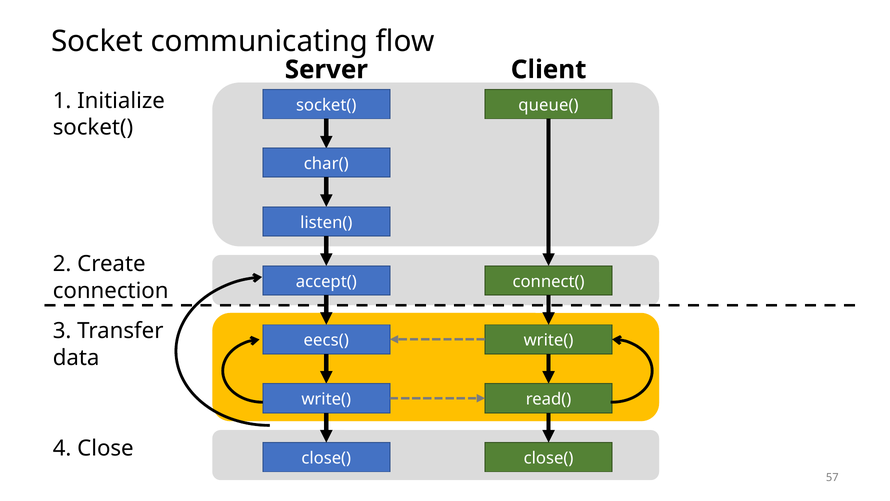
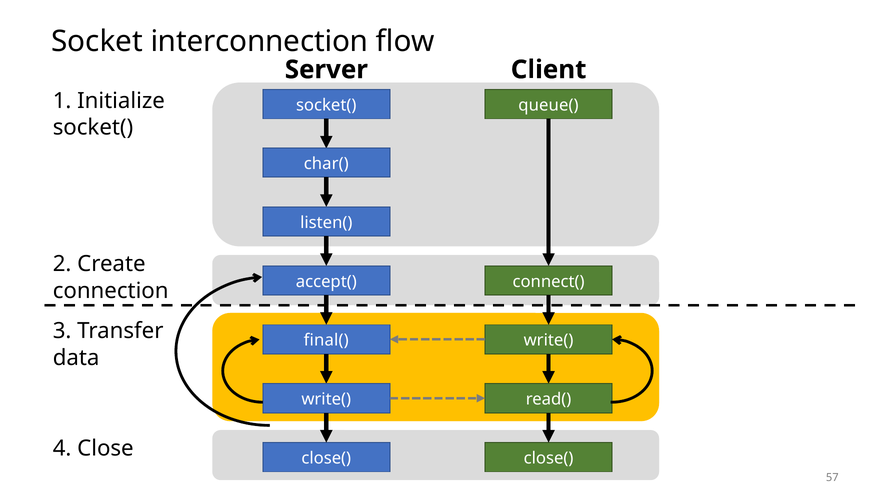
communicating: communicating -> interconnection
eecs(: eecs( -> final(
